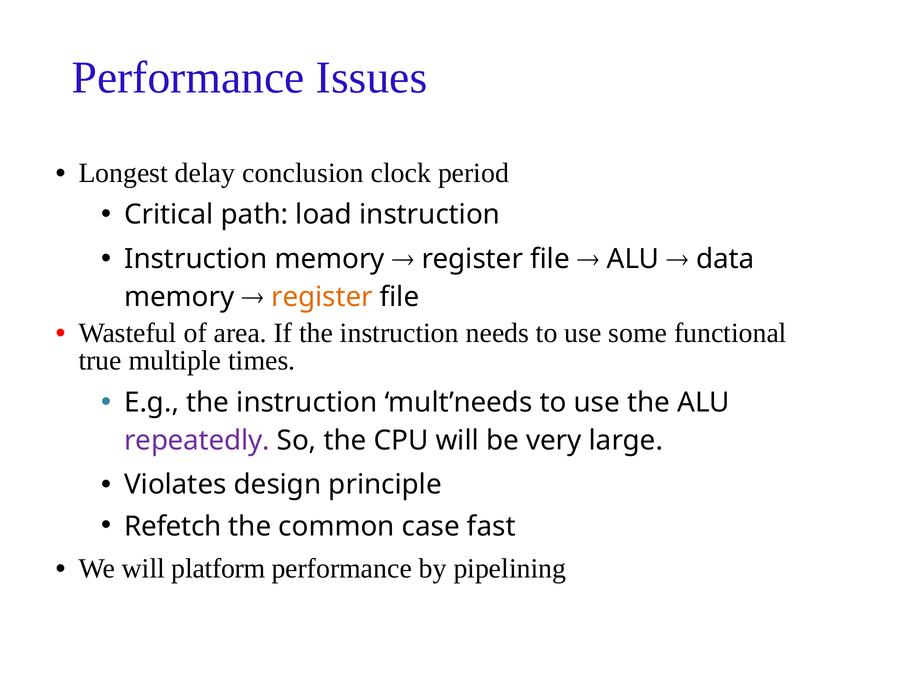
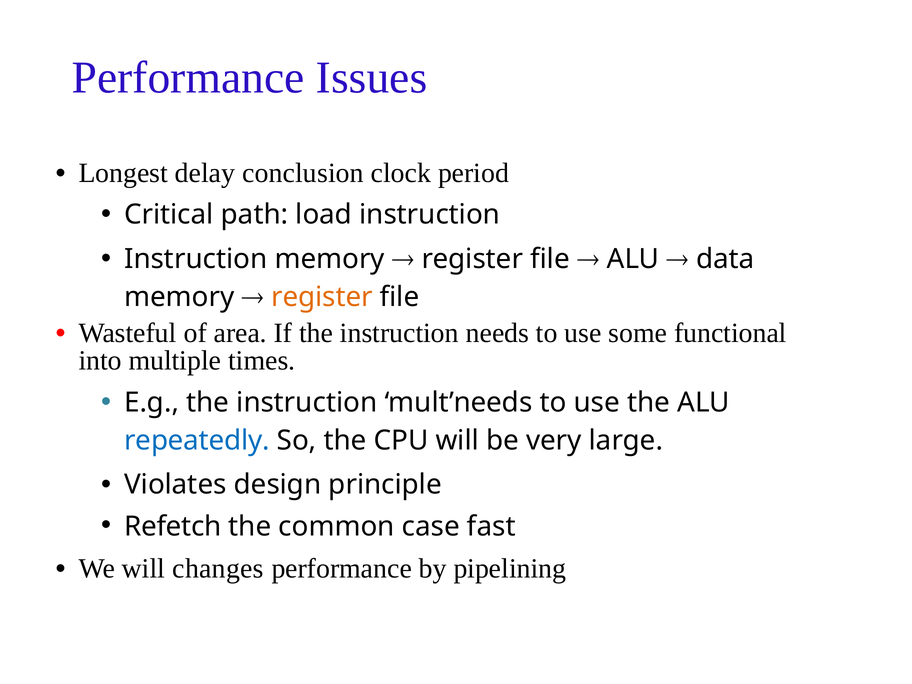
true: true -> into
repeatedly colour: purple -> blue
platform: platform -> changes
